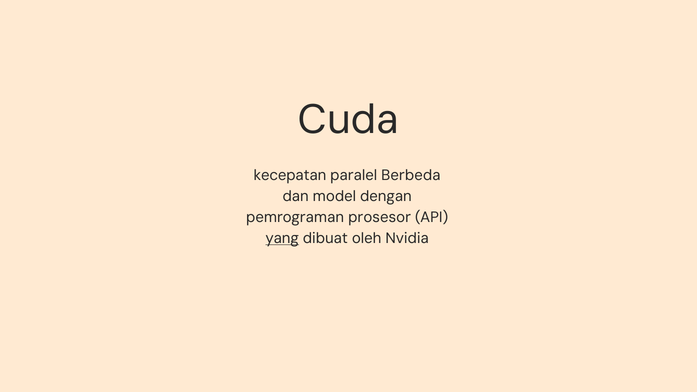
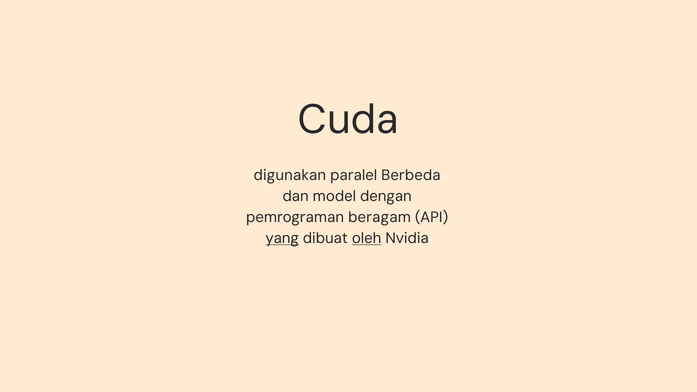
kecepatan: kecepatan -> digunakan
prosesor: prosesor -> beragam
oleh underline: none -> present
